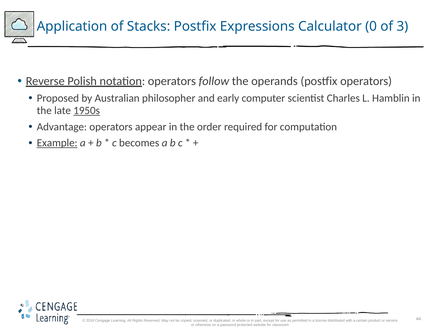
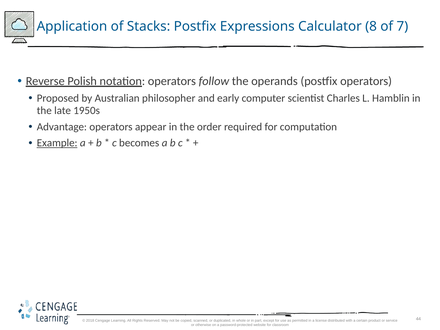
0: 0 -> 8
3: 3 -> 7
1950s underline: present -> none
